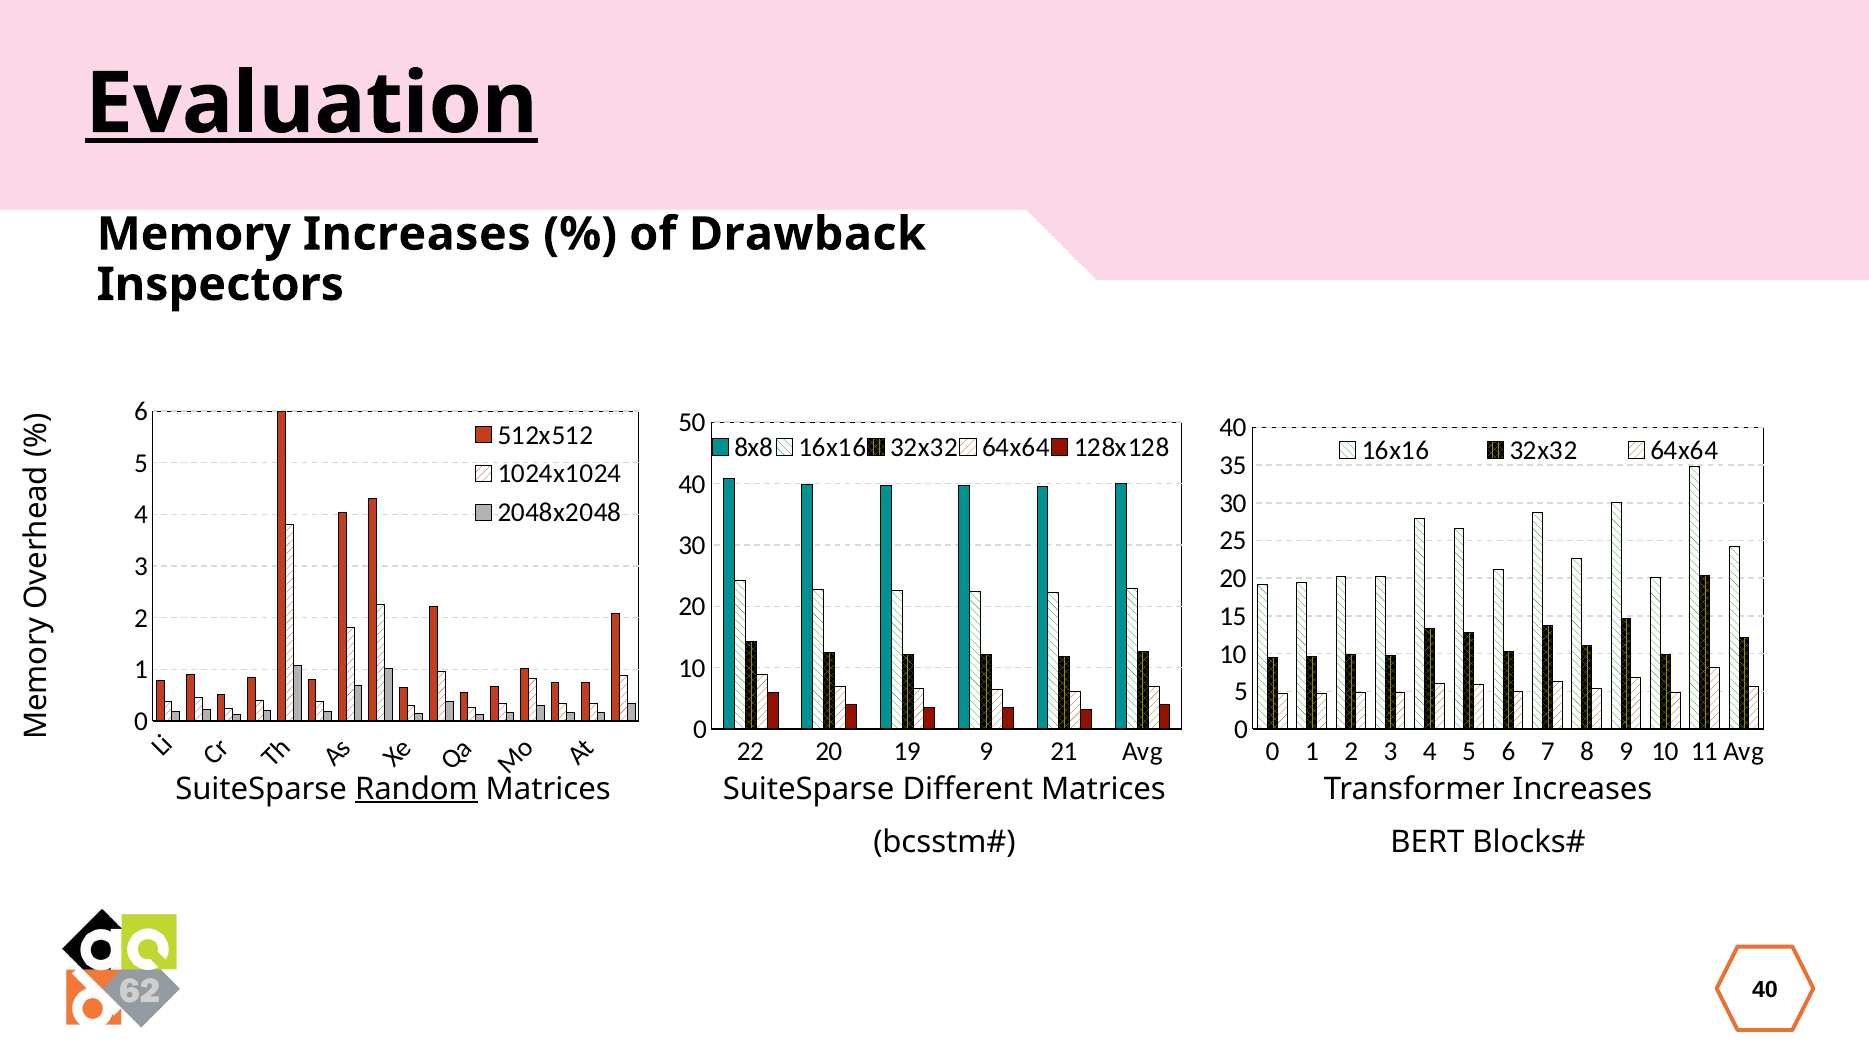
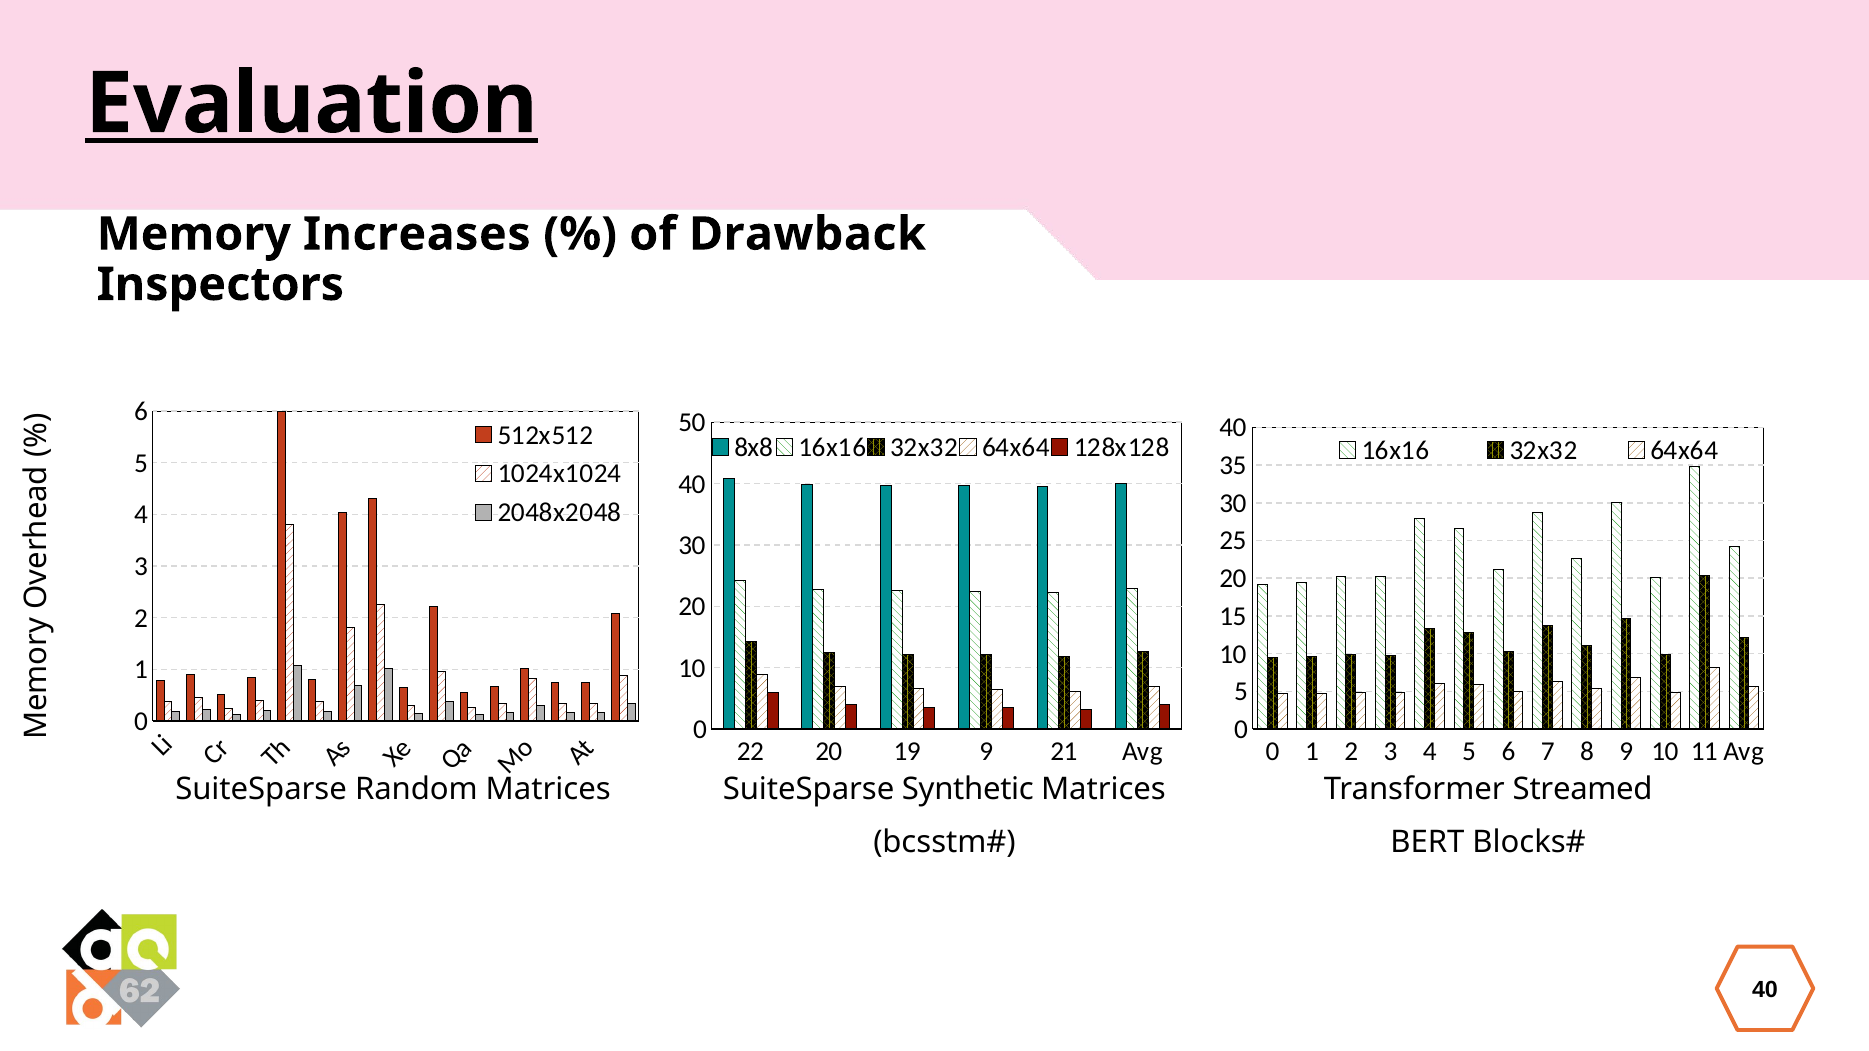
Random underline: present -> none
Different: Different -> Synthetic
Transformer Increases: Increases -> Streamed
